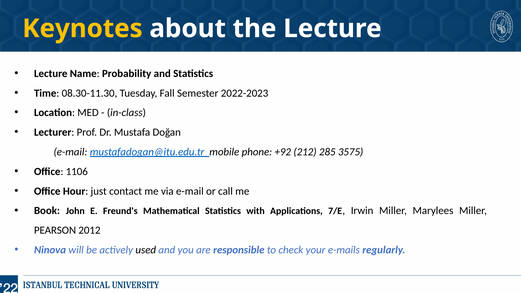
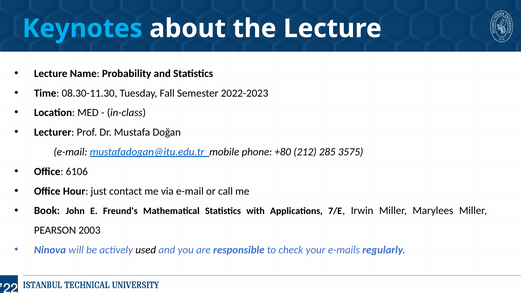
Keynotes colour: yellow -> light blue
+92: +92 -> +80
1106: 1106 -> 6106
2012: 2012 -> 2003
